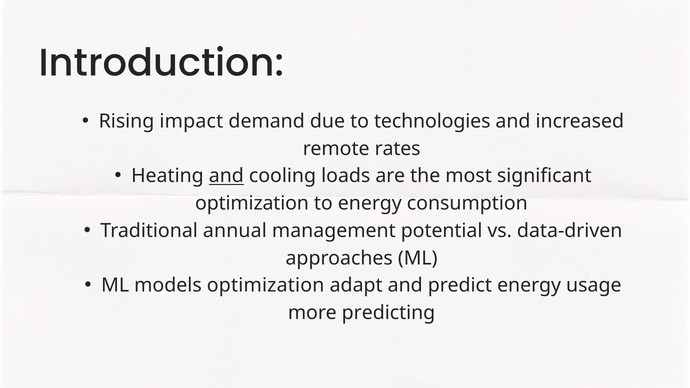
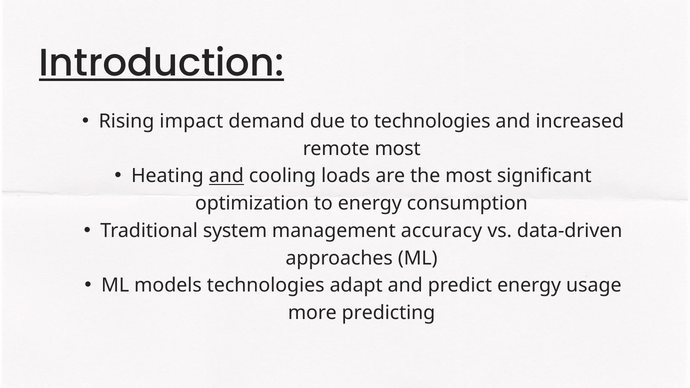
Introduction underline: none -> present
remote rates: rates -> most
annual: annual -> system
potential: potential -> accuracy
models optimization: optimization -> technologies
